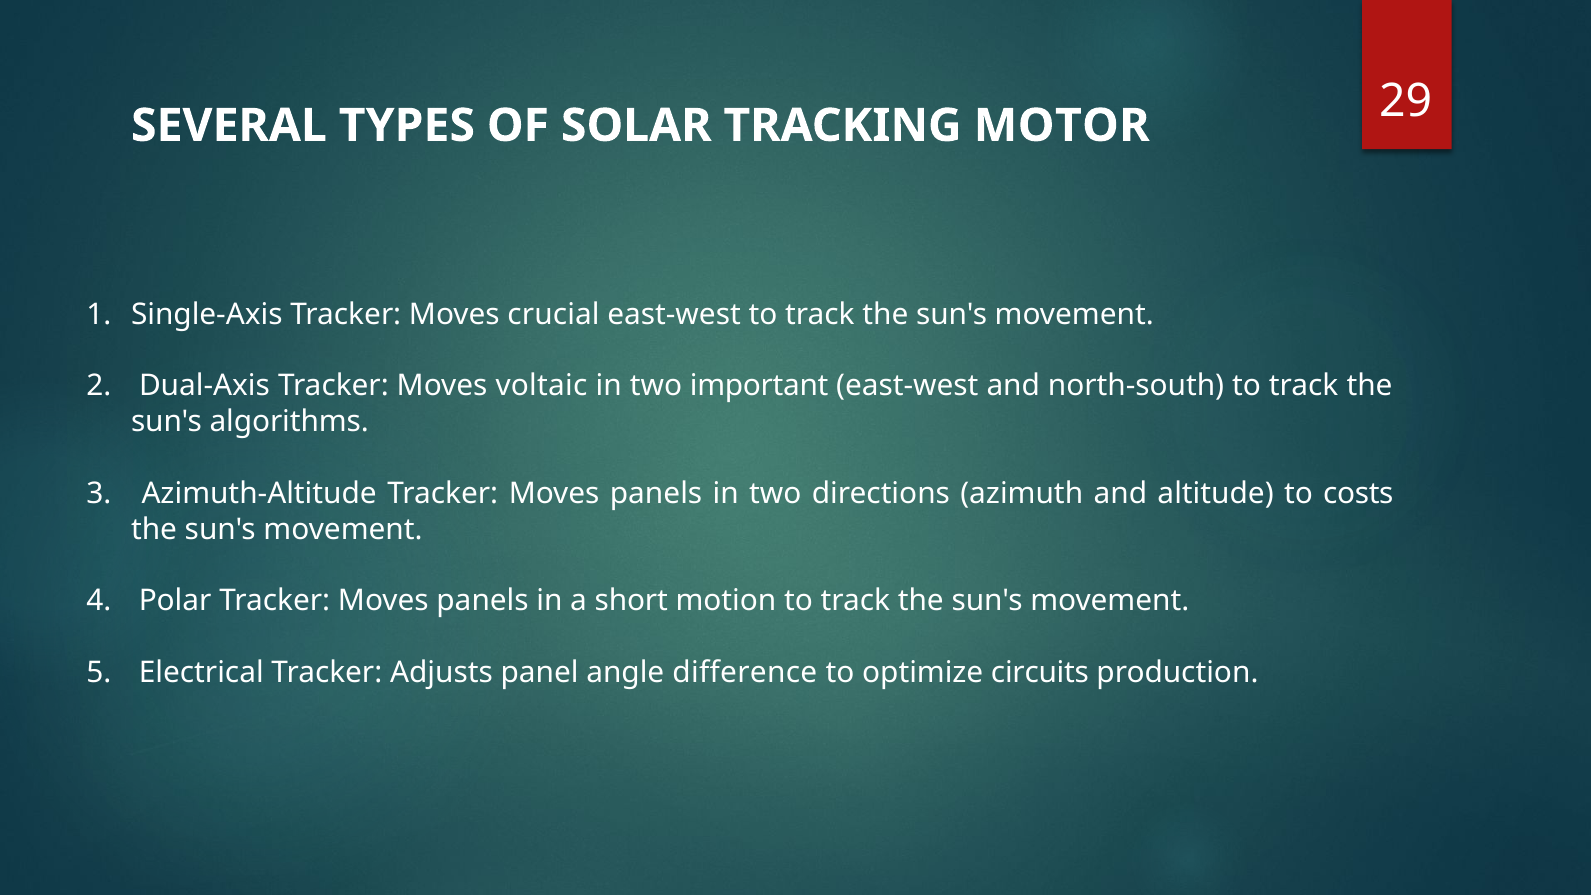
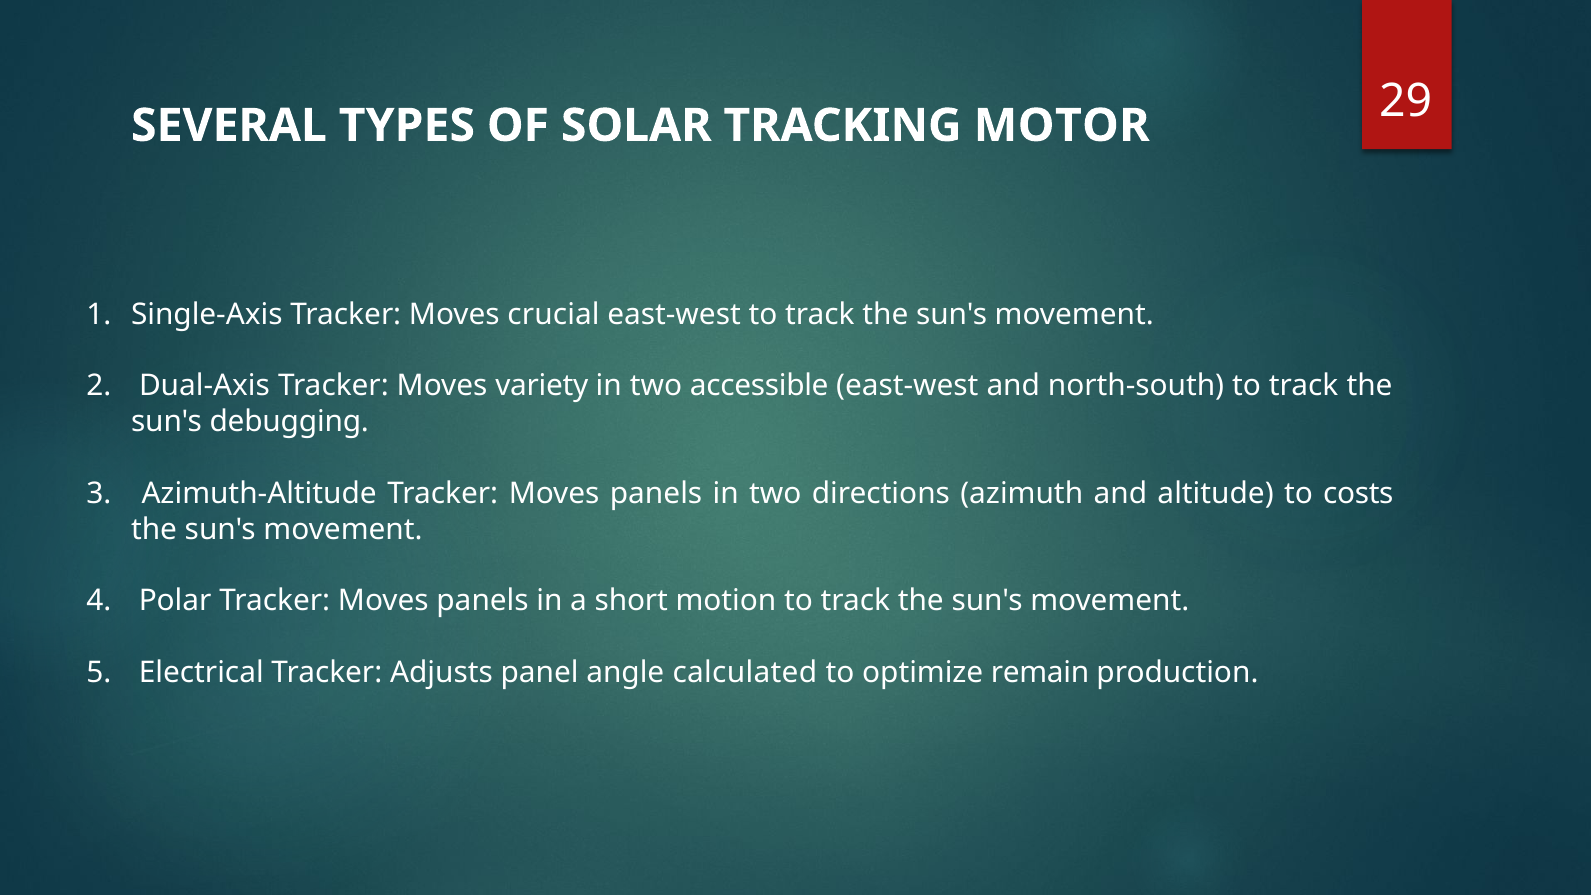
voltaic: voltaic -> variety
important: important -> accessible
algorithms: algorithms -> debugging
difference: difference -> calculated
circuits: circuits -> remain
